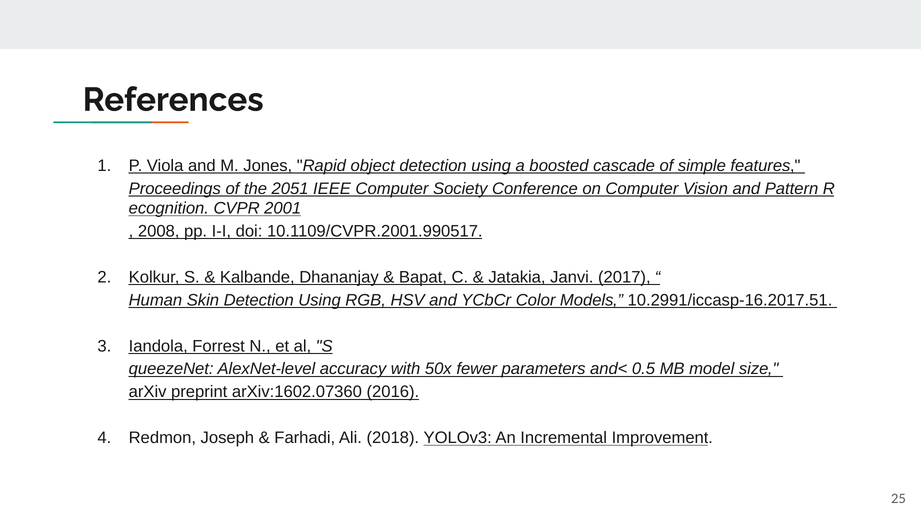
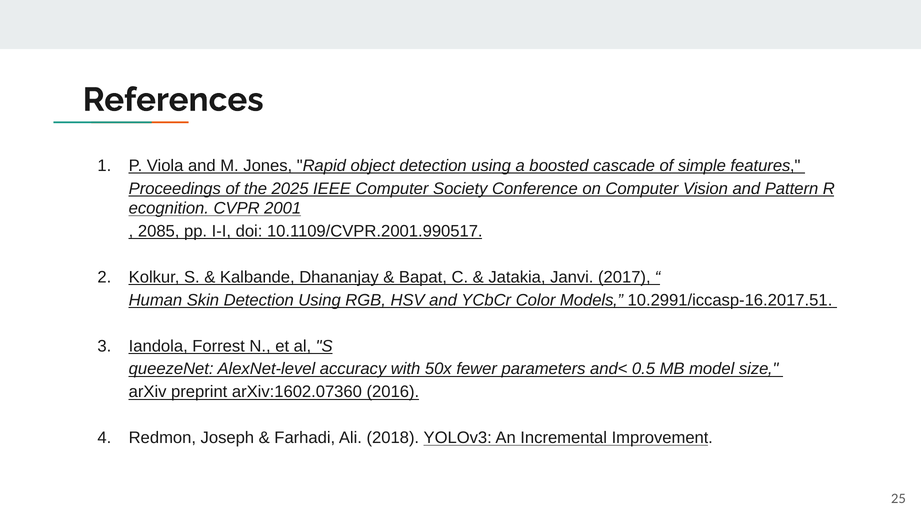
2051: 2051 -> 2025
2008: 2008 -> 2085
